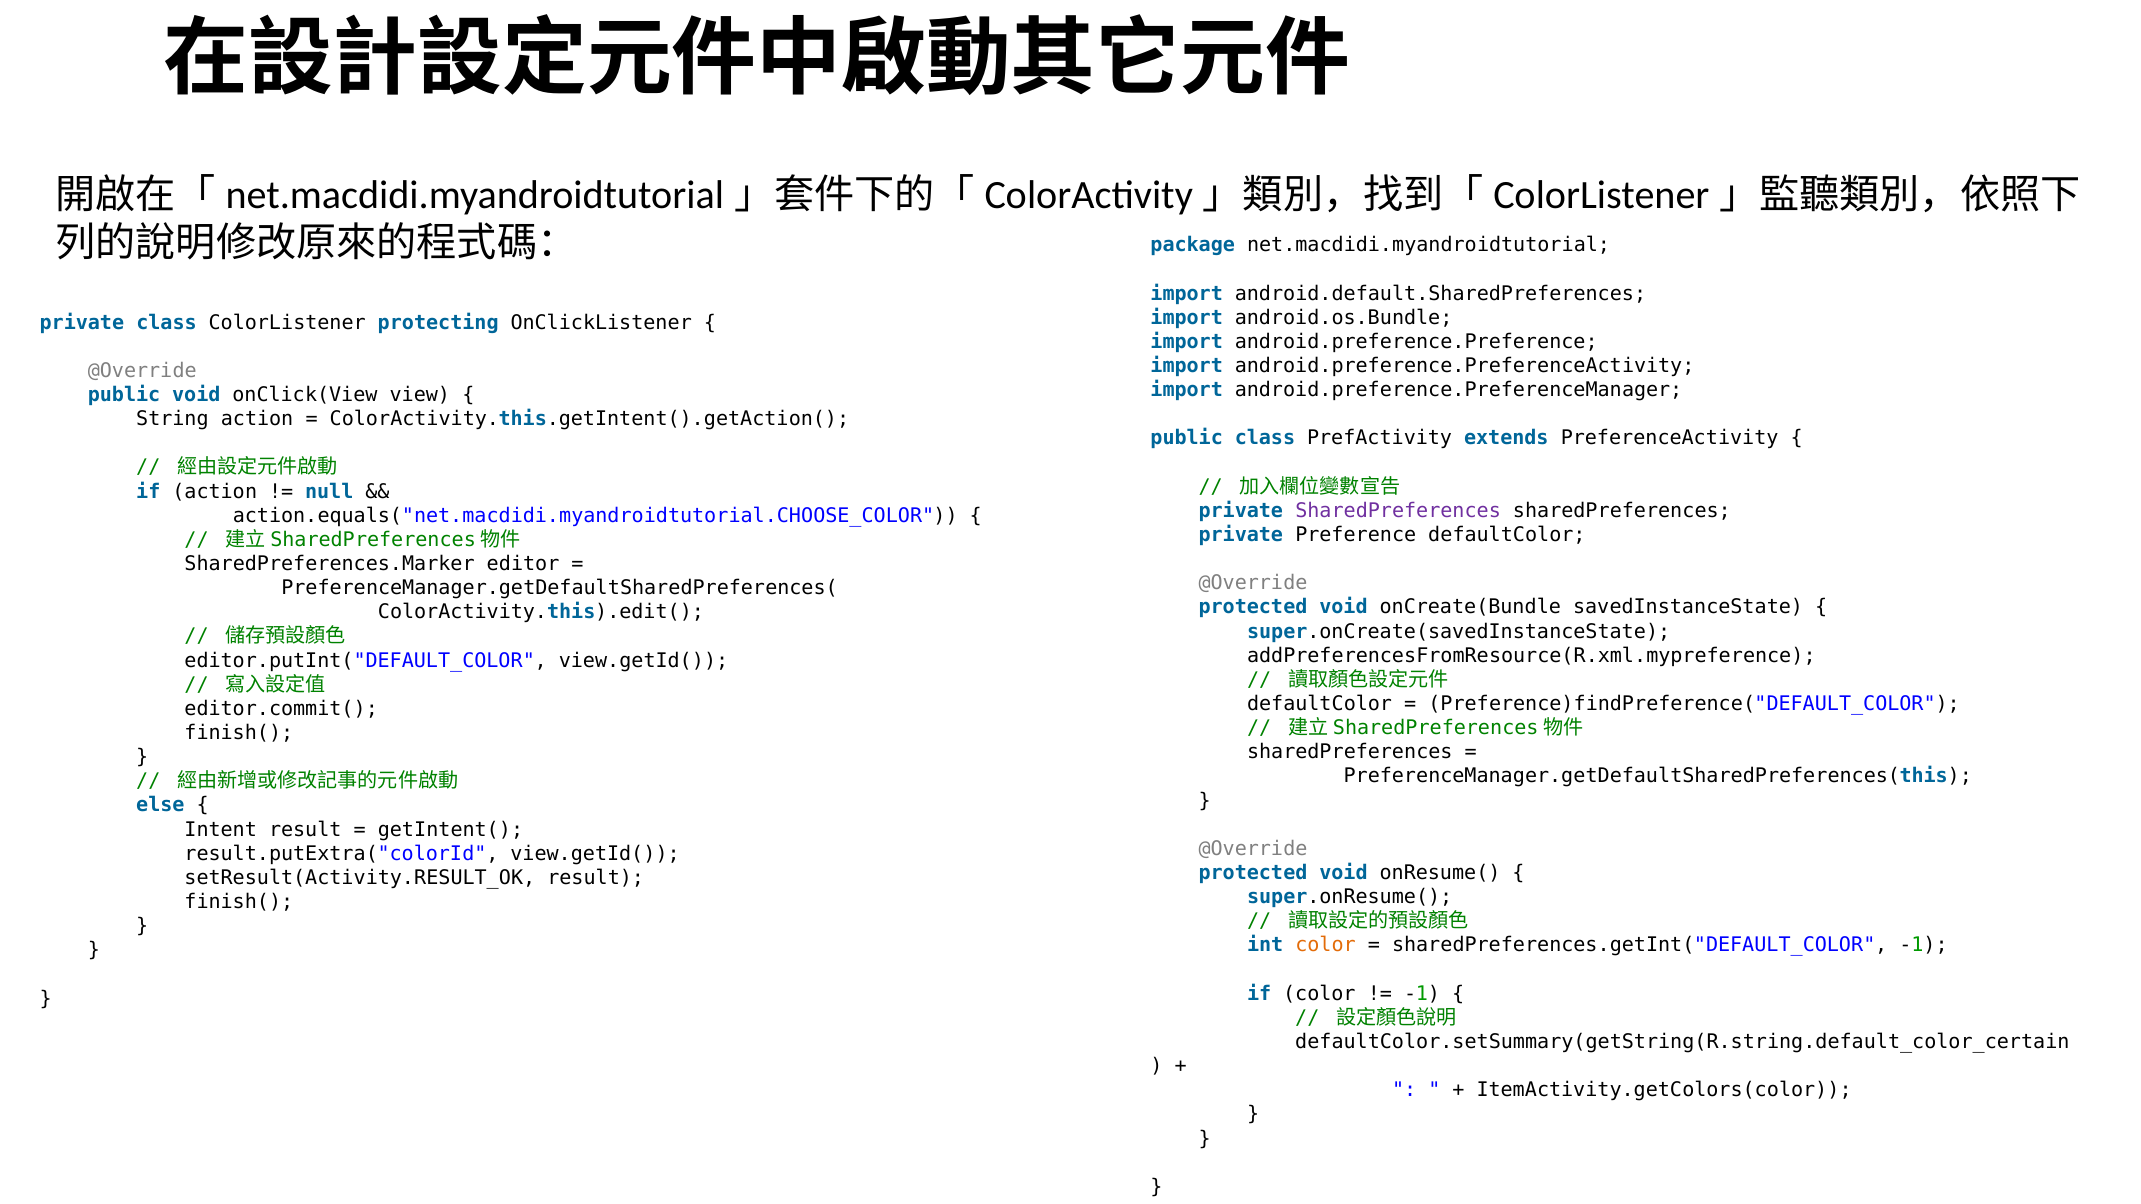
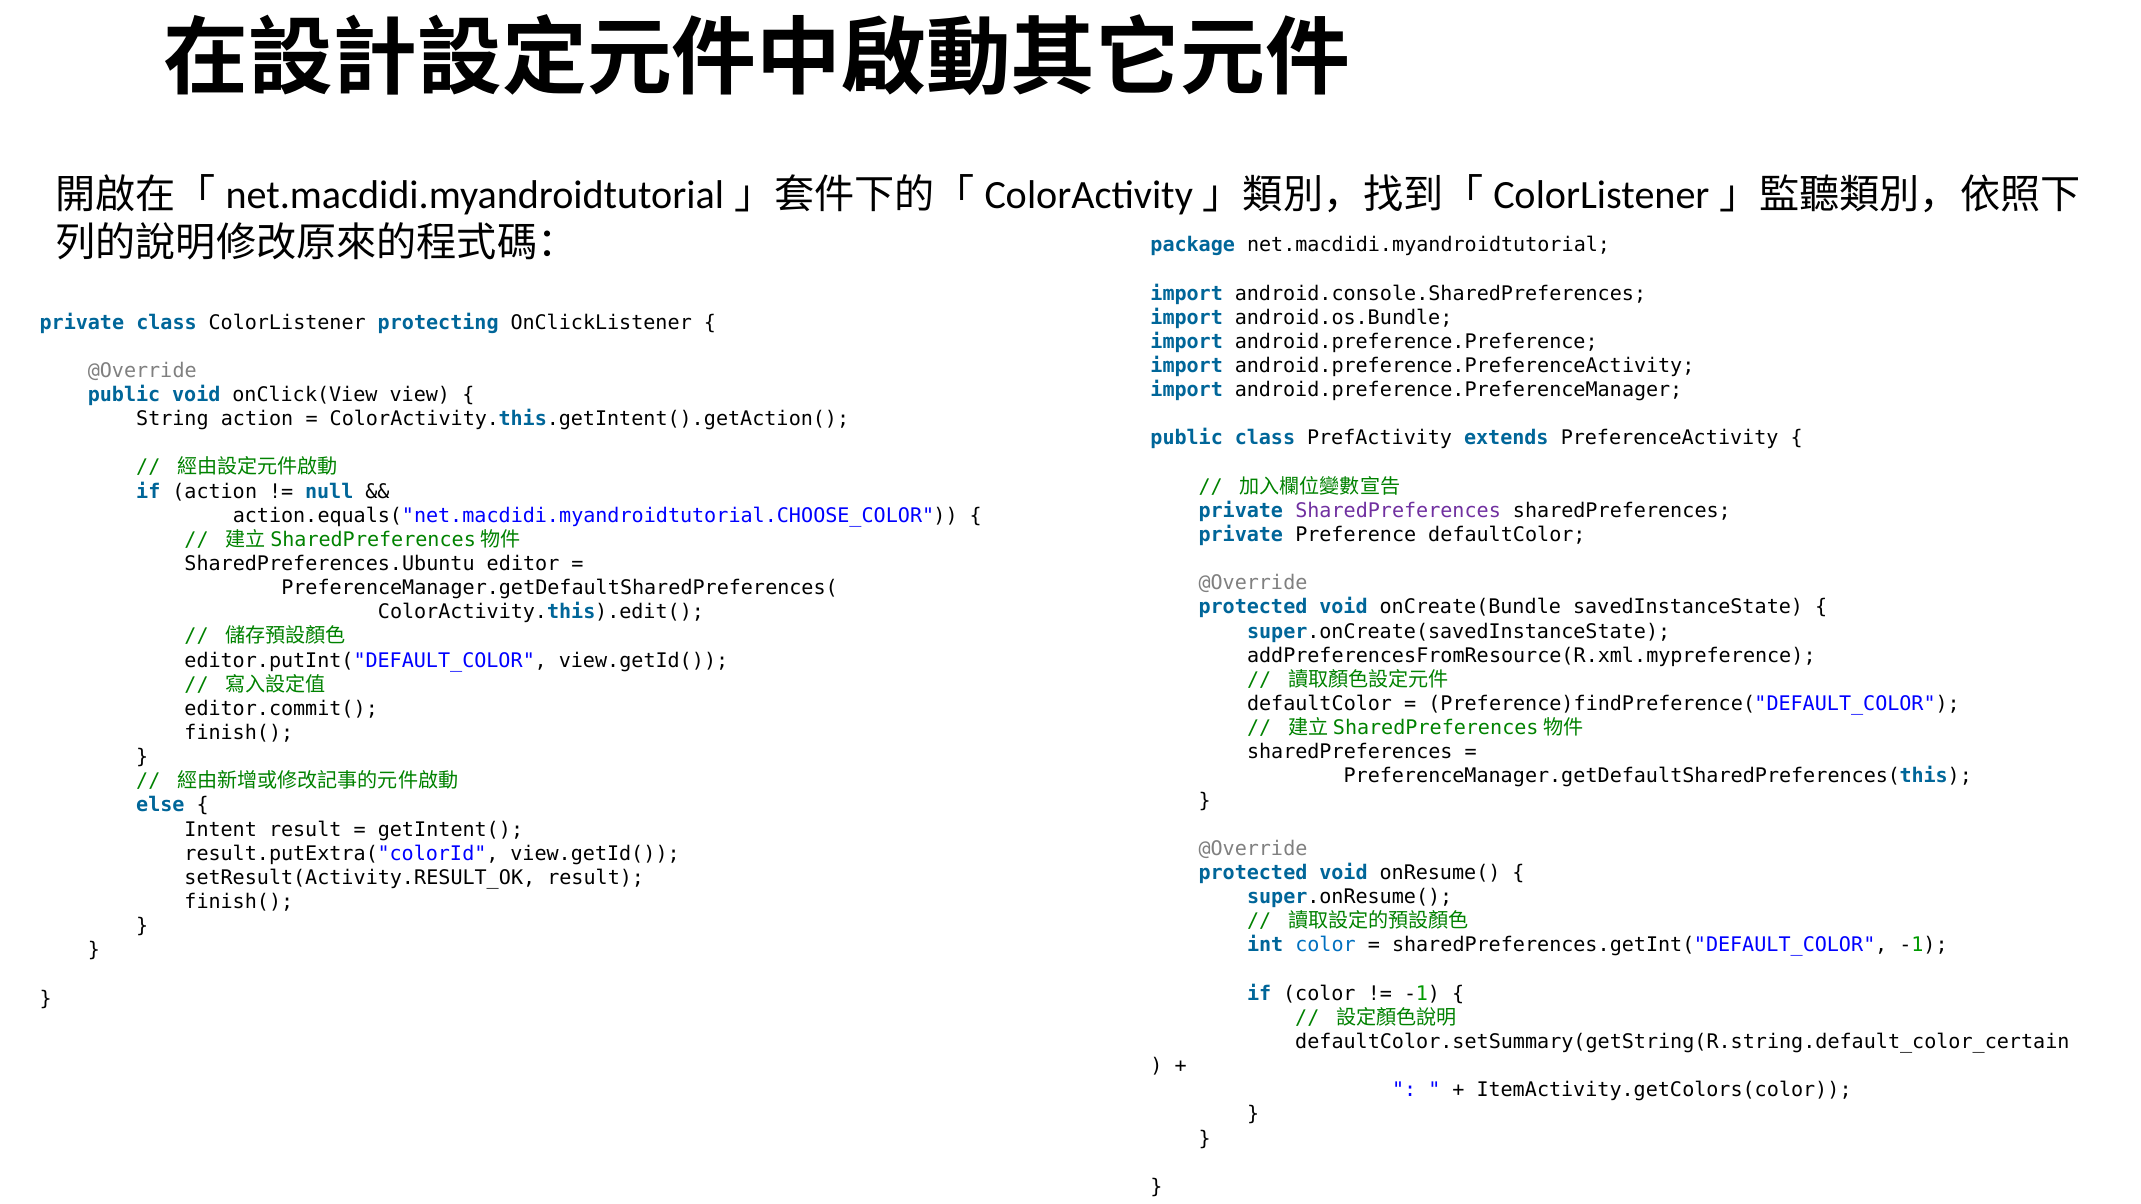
android.default.SharedPreferences: android.default.SharedPreferences -> android.console.SharedPreferences
SharedPreferences.Marker: SharedPreferences.Marker -> SharedPreferences.Ubuntu
color at (1325, 946) colour: orange -> blue
